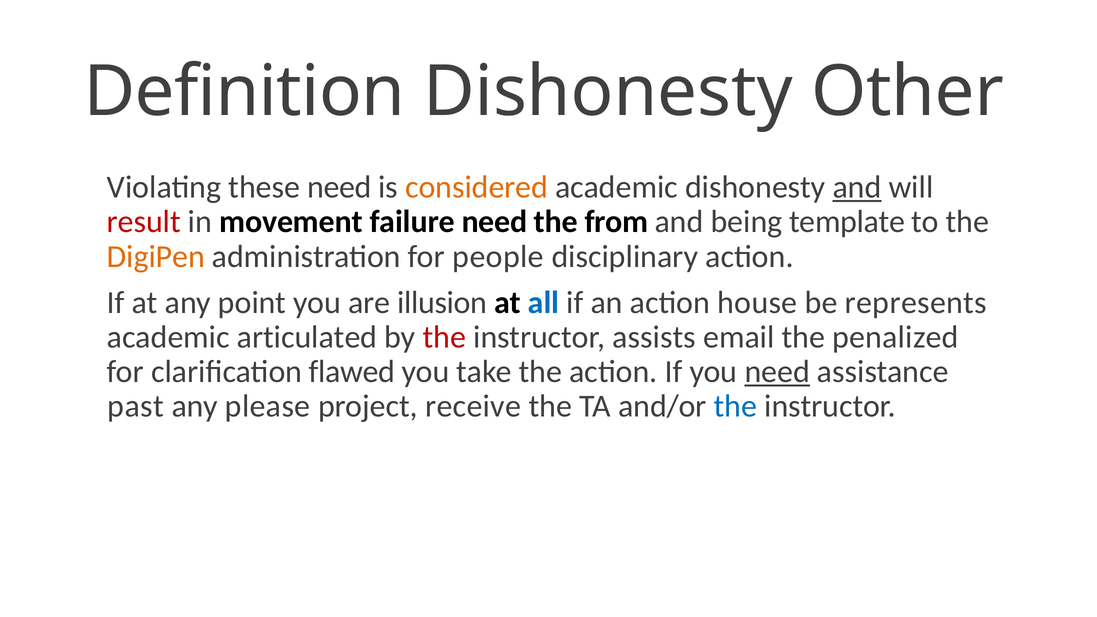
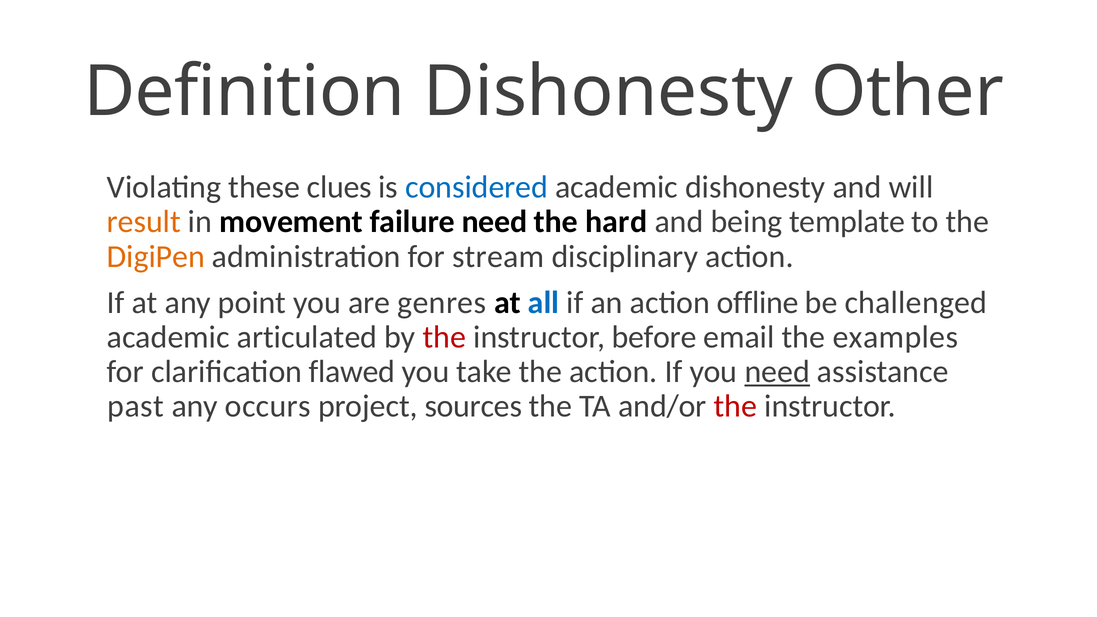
these need: need -> clues
considered colour: orange -> blue
and at (857, 187) underline: present -> none
result colour: red -> orange
from: from -> hard
people: people -> stream
illusion: illusion -> genres
house: house -> offline
represents: represents -> challenged
assists: assists -> before
penalized: penalized -> examples
please: please -> occurs
receive: receive -> sources
the at (735, 406) colour: blue -> red
